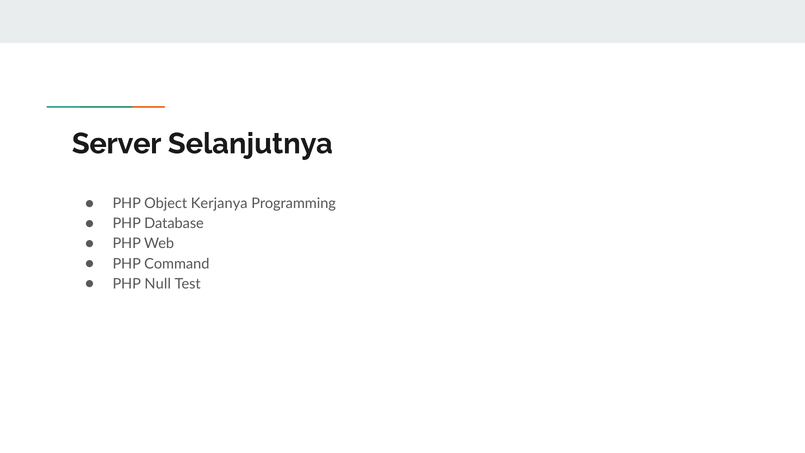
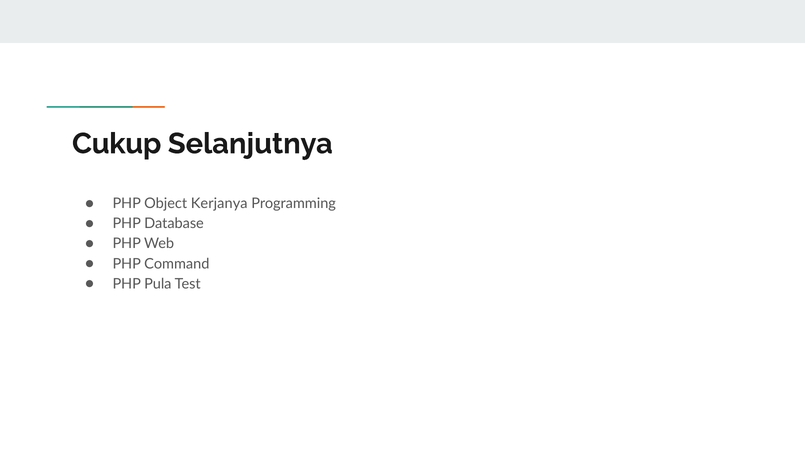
Server: Server -> Cukup
Null: Null -> Pula
